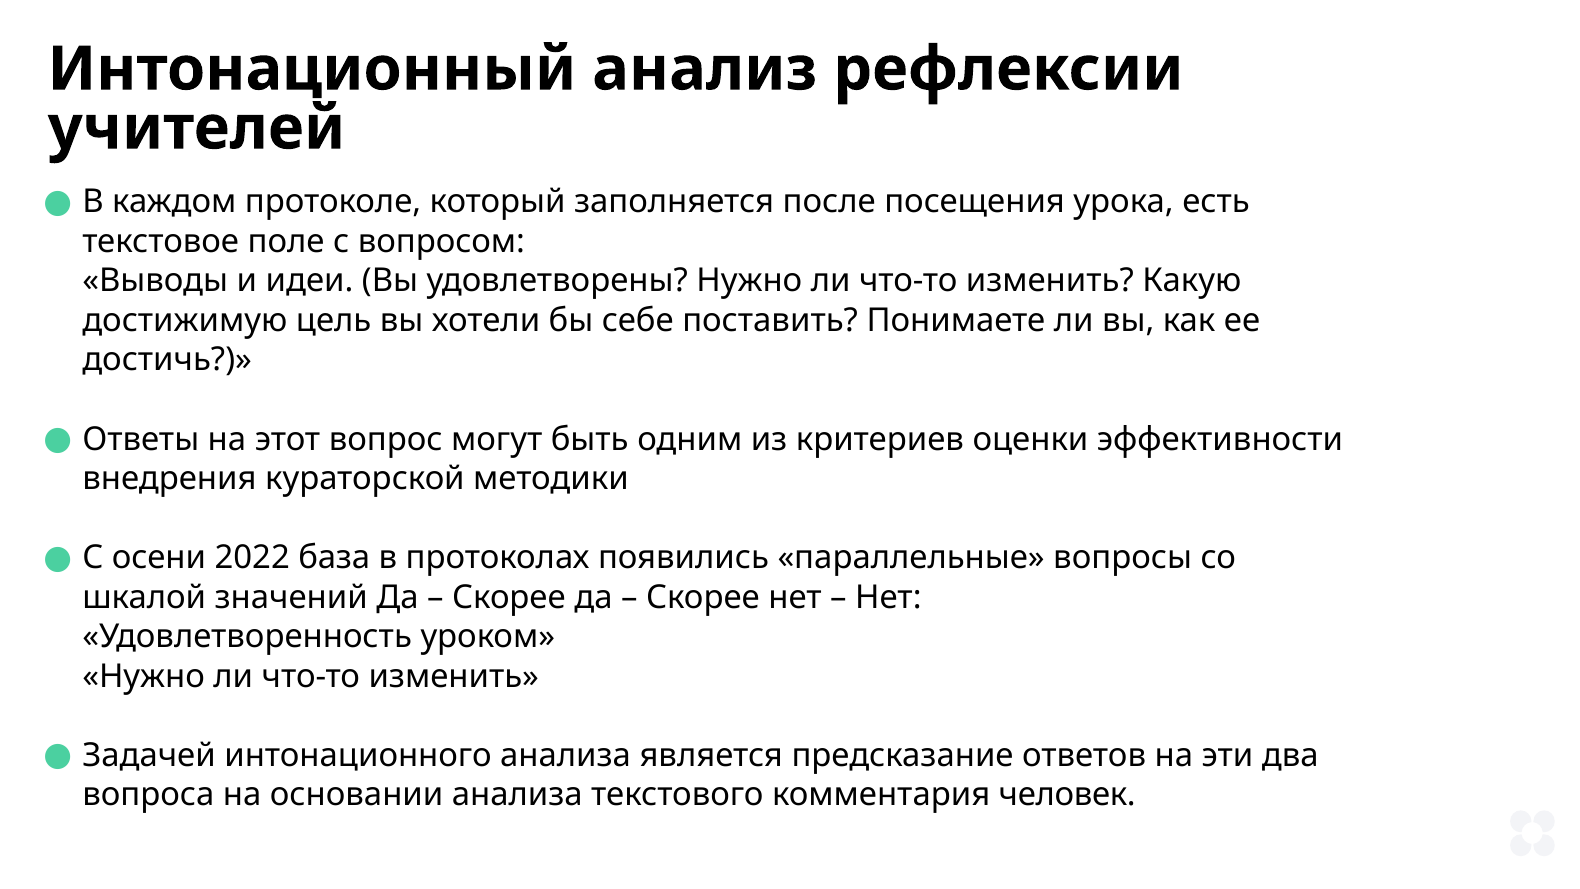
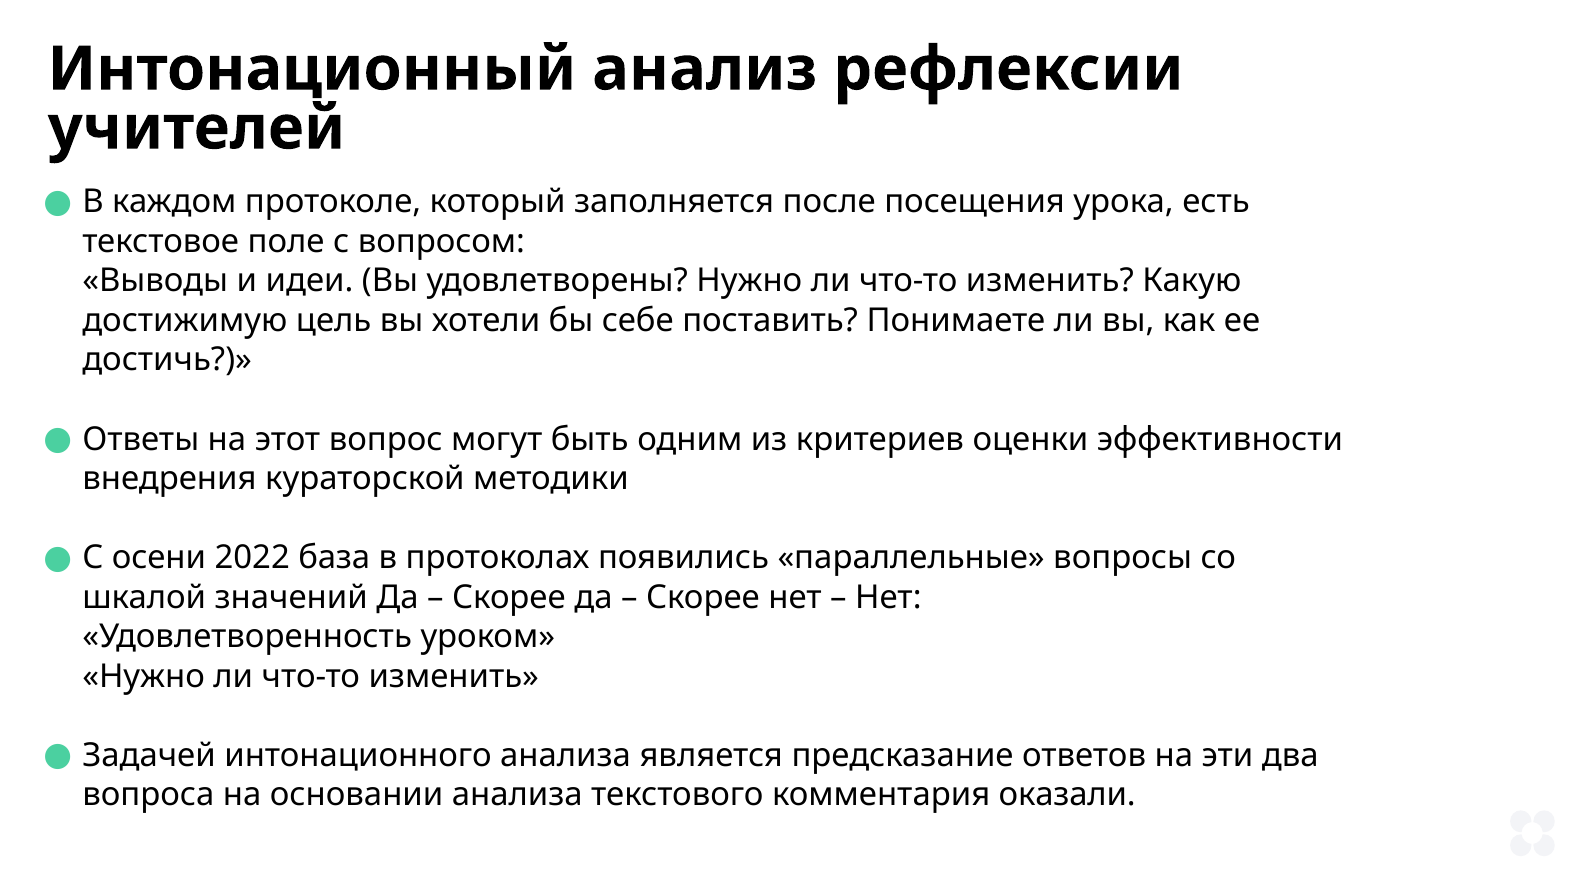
человек: человек -> оказали
